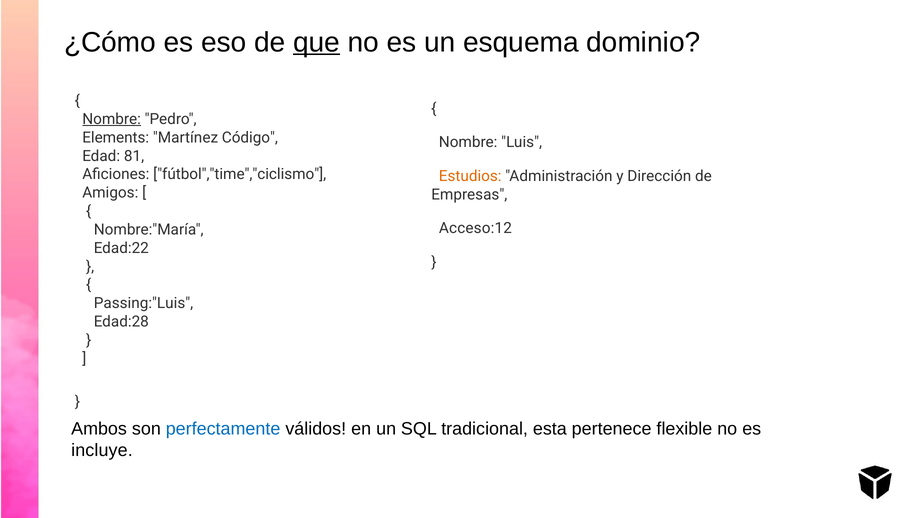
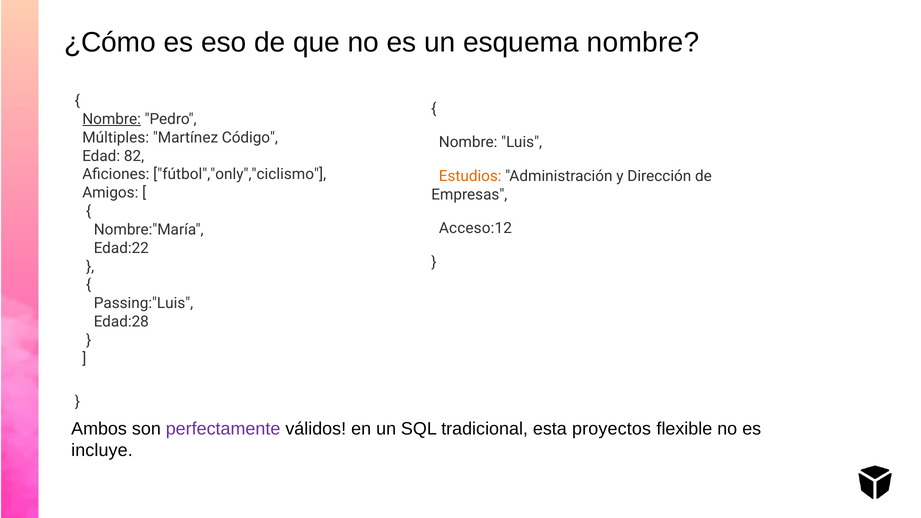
que underline: present -> none
esquema dominio: dominio -> nombre
Elements: Elements -> Múltiples
81: 81 -> 82
fútbol","time","ciclismo: fútbol","time","ciclismo -> fútbol","only","ciclismo
perfectamente colour: blue -> purple
pertenece: pertenece -> proyectos
